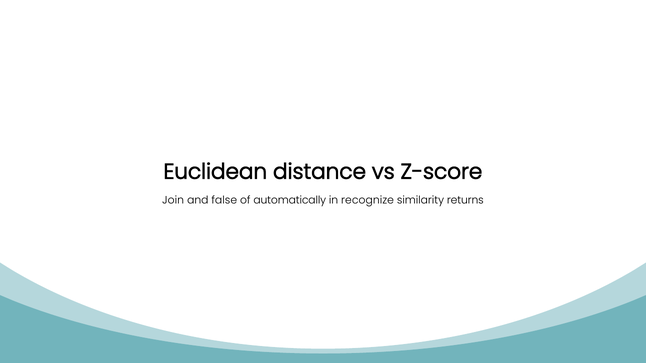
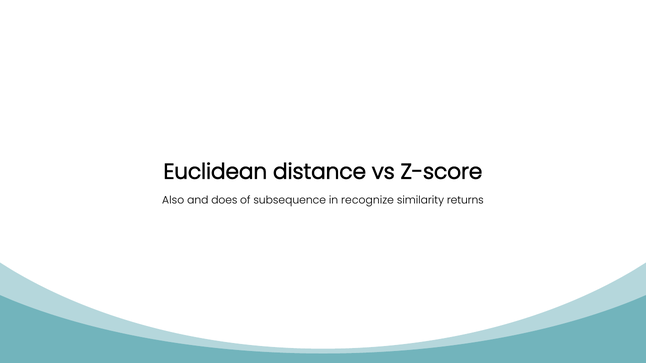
Join: Join -> Also
false: false -> does
automatically: automatically -> subsequence
